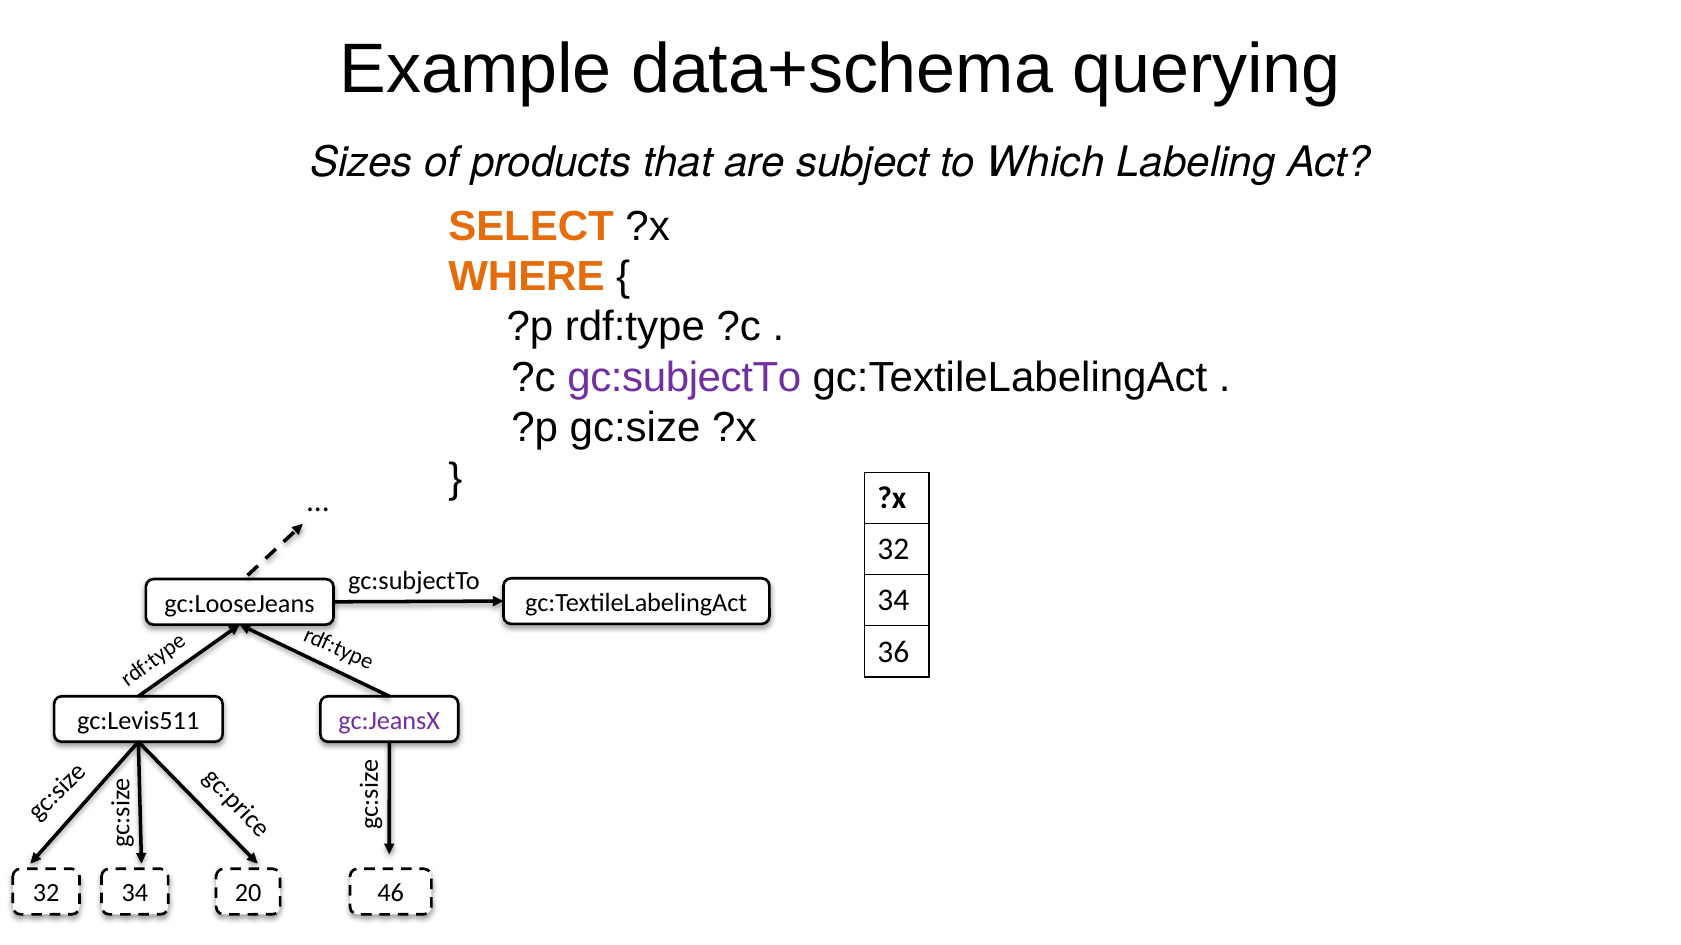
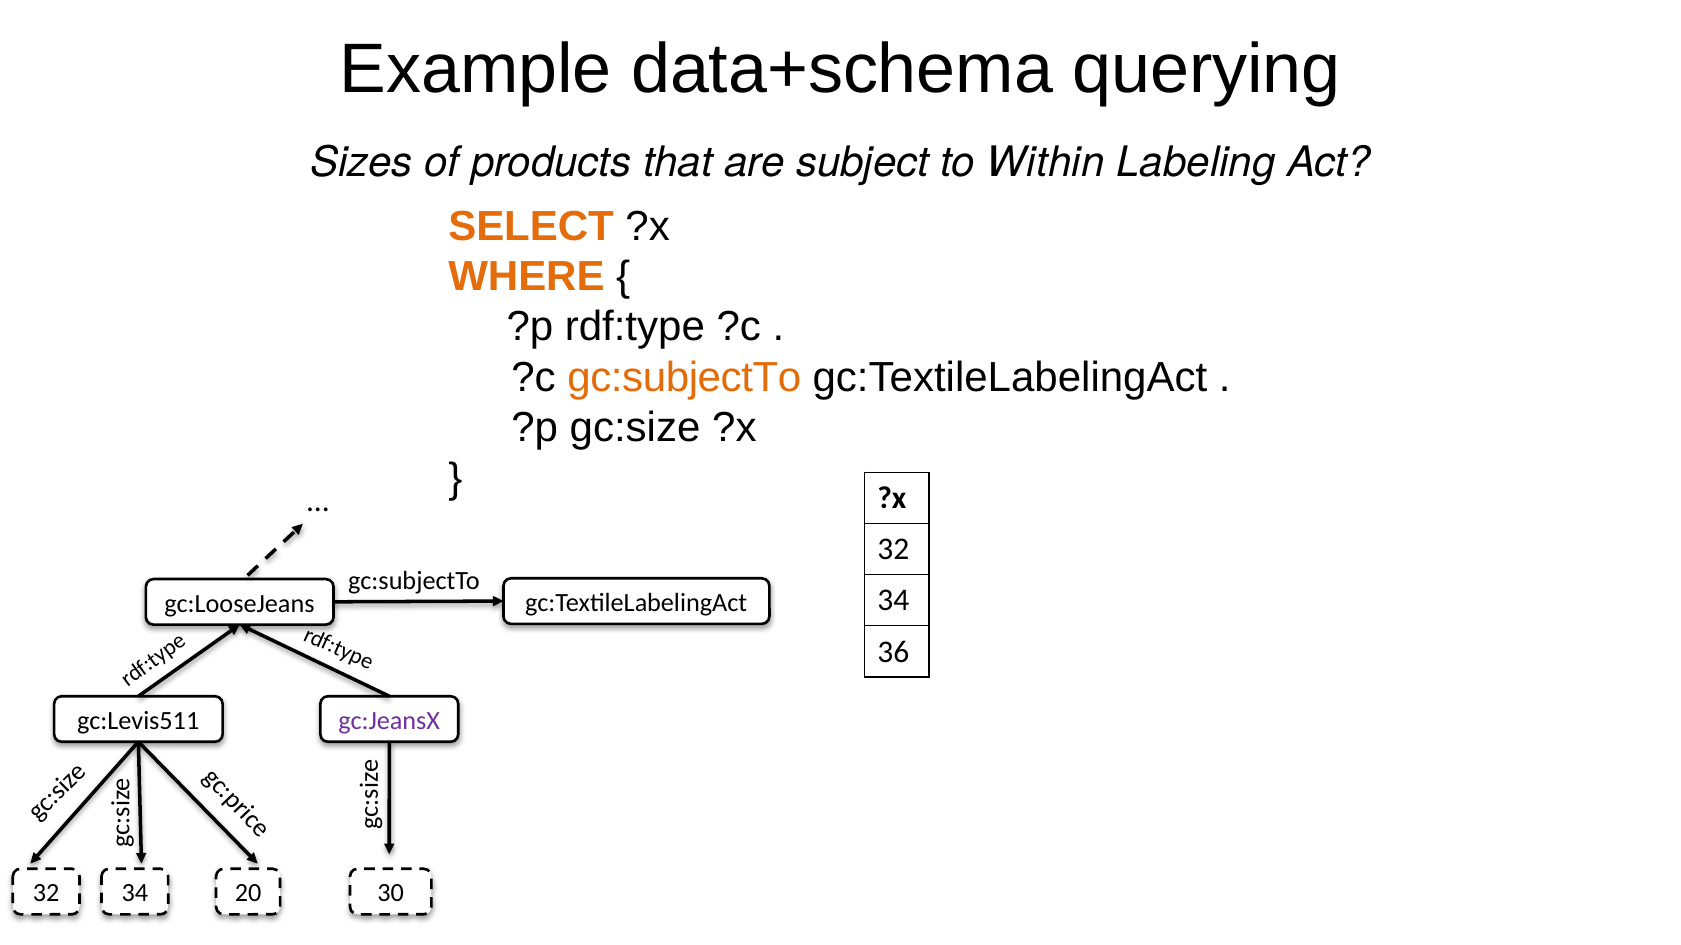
Which: Which -> Within
gc:subjectTo at (684, 378) colour: purple -> orange
46: 46 -> 30
